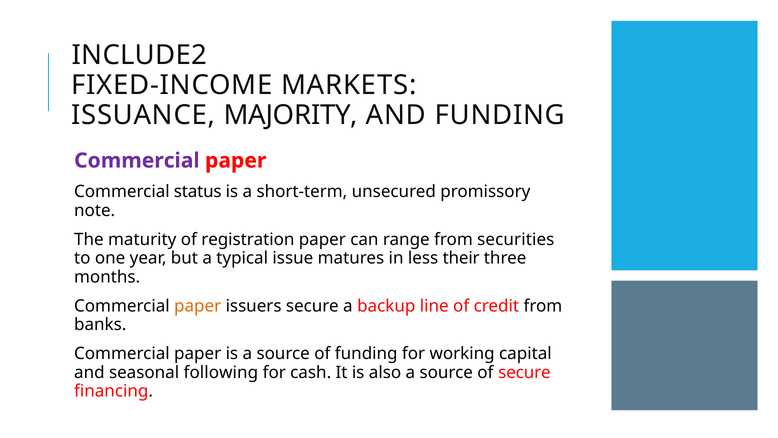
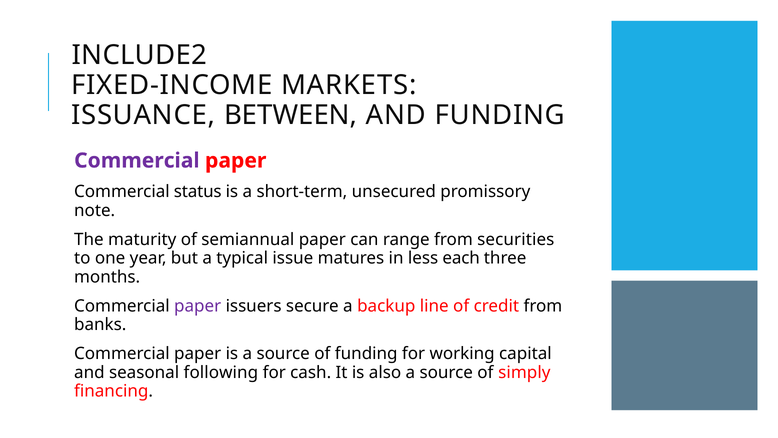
MAJORITY: MAJORITY -> BETWEEN
registration: registration -> semiannual
their: their -> each
paper at (198, 306) colour: orange -> purple
of secure: secure -> simply
